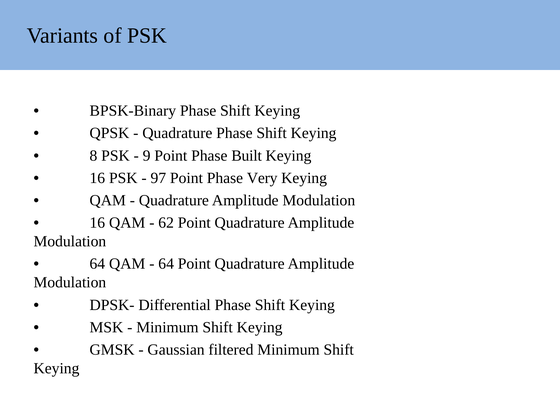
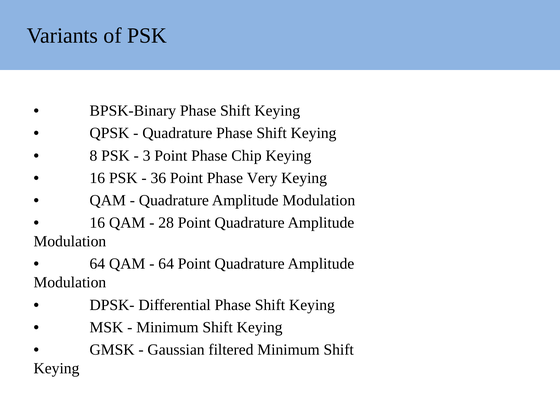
9: 9 -> 3
Built: Built -> Chip
97: 97 -> 36
62: 62 -> 28
